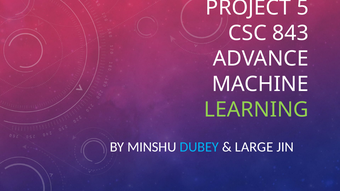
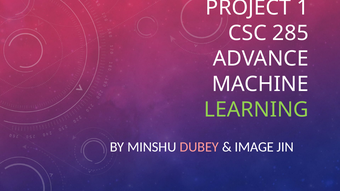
5: 5 -> 1
843: 843 -> 285
DUBEY colour: light blue -> pink
LARGE: LARGE -> IMAGE
